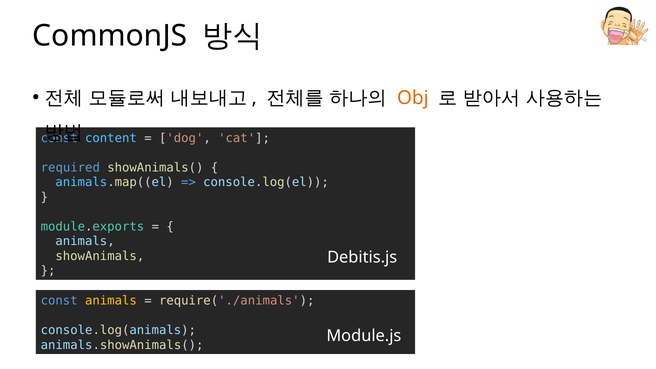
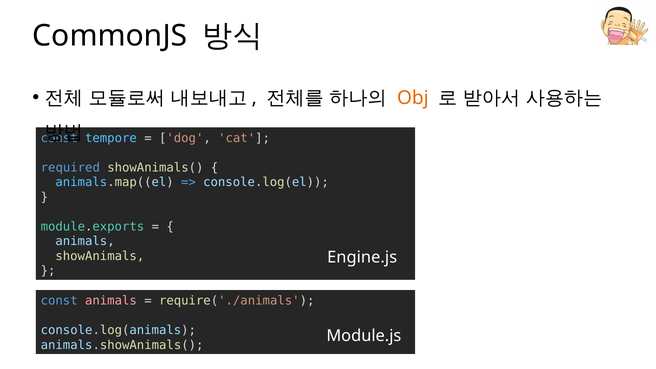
content: content -> tempore
Debitis.js: Debitis.js -> Engine.js
animals at (111, 301) colour: yellow -> pink
